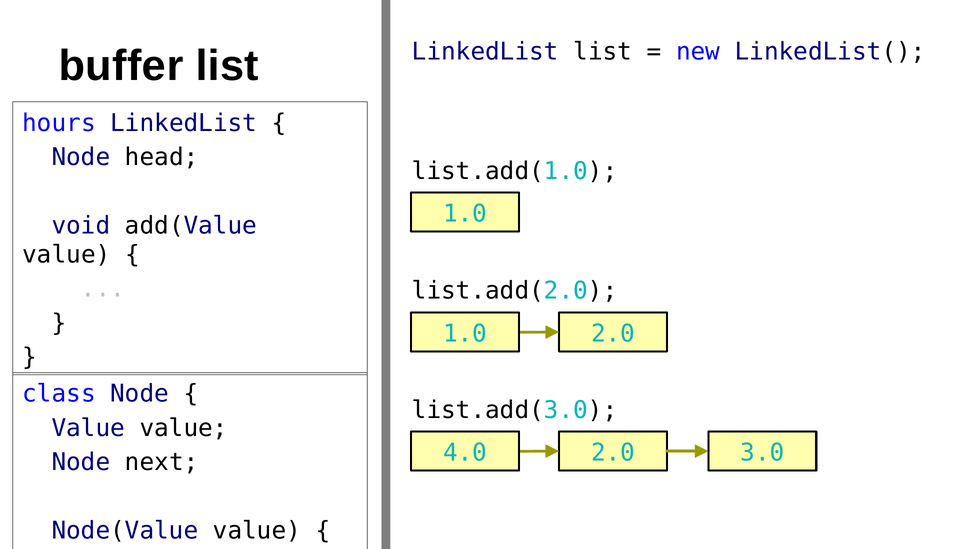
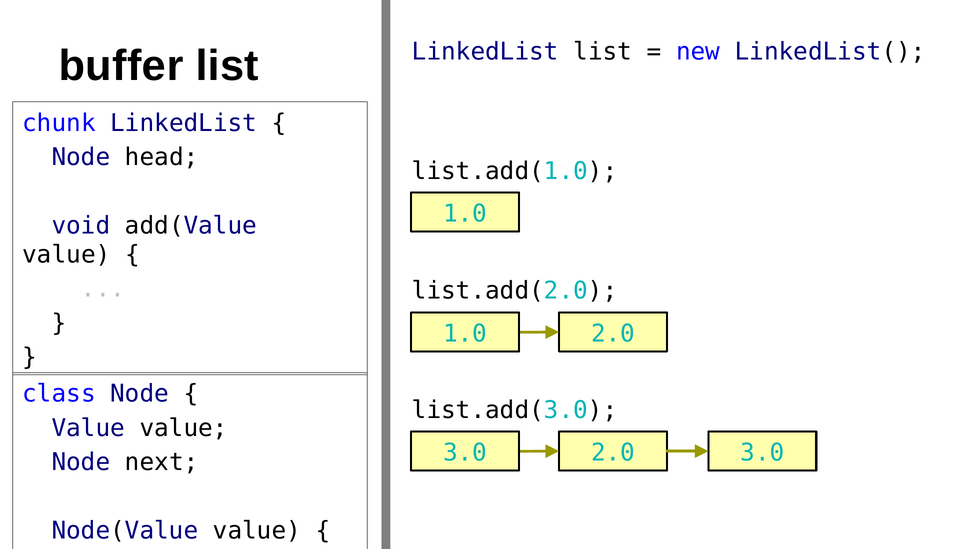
hours: hours -> chunk
4.0 at (465, 453): 4.0 -> 3.0
